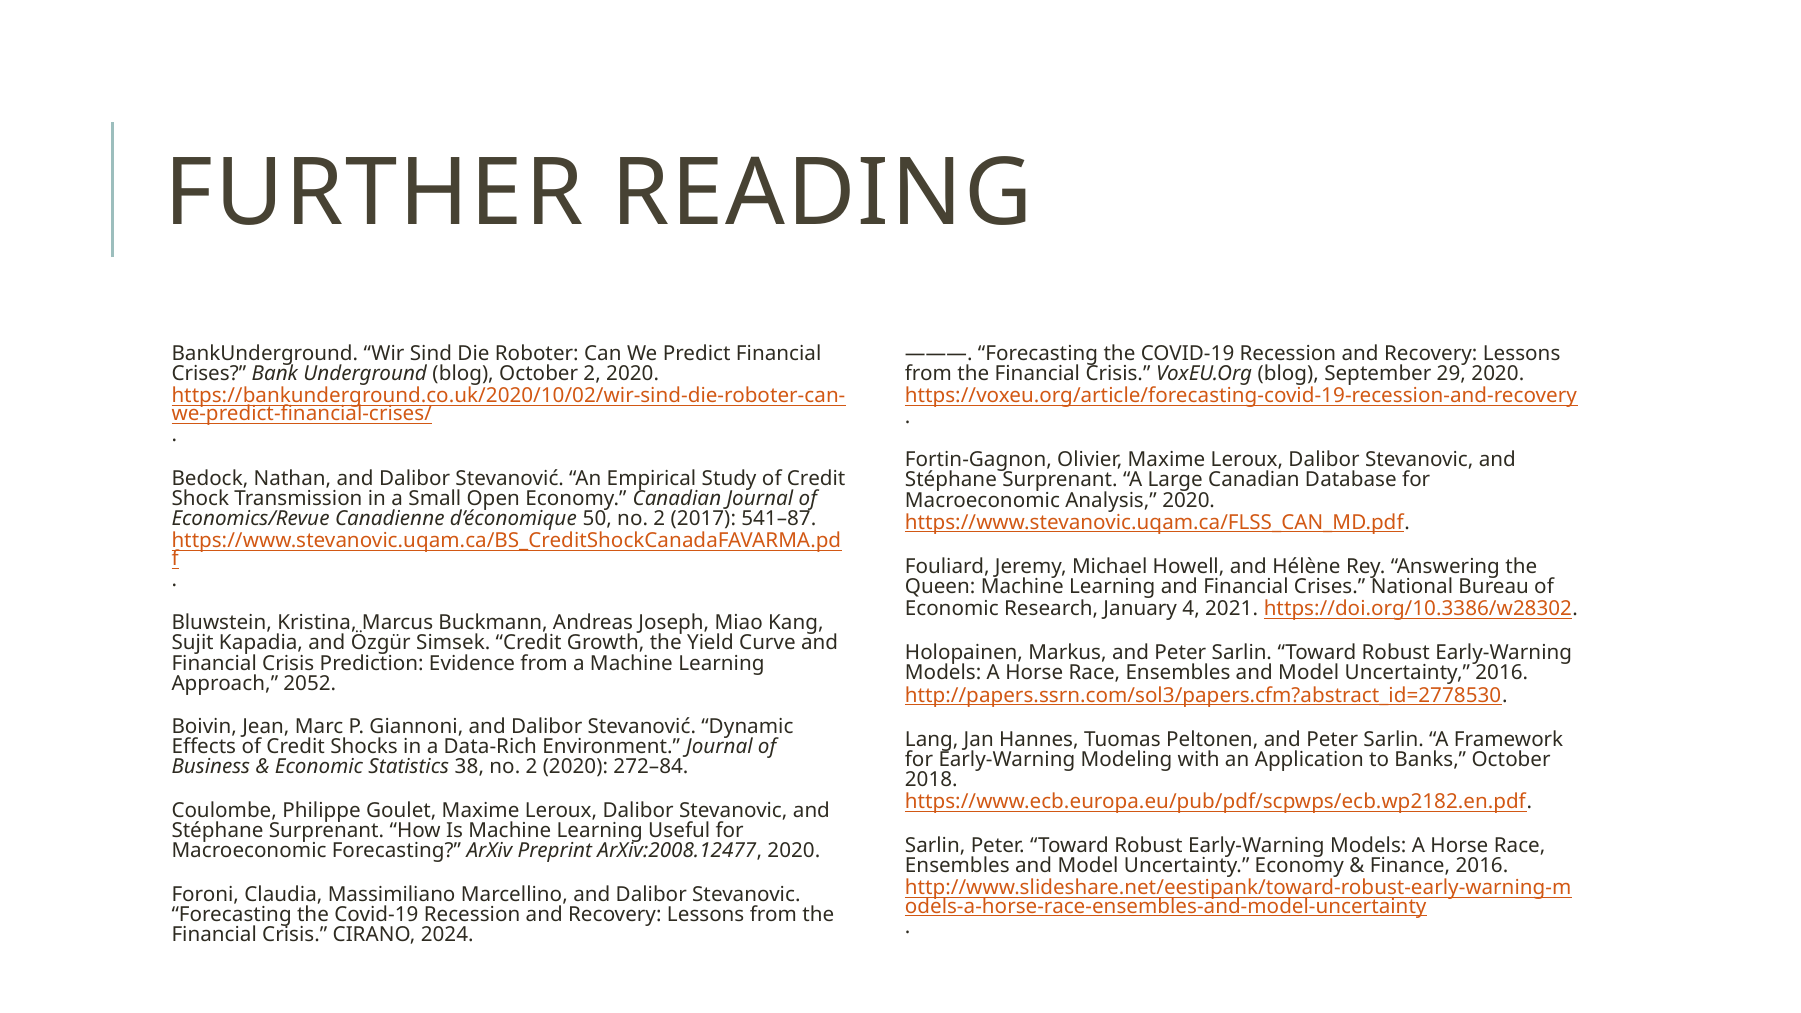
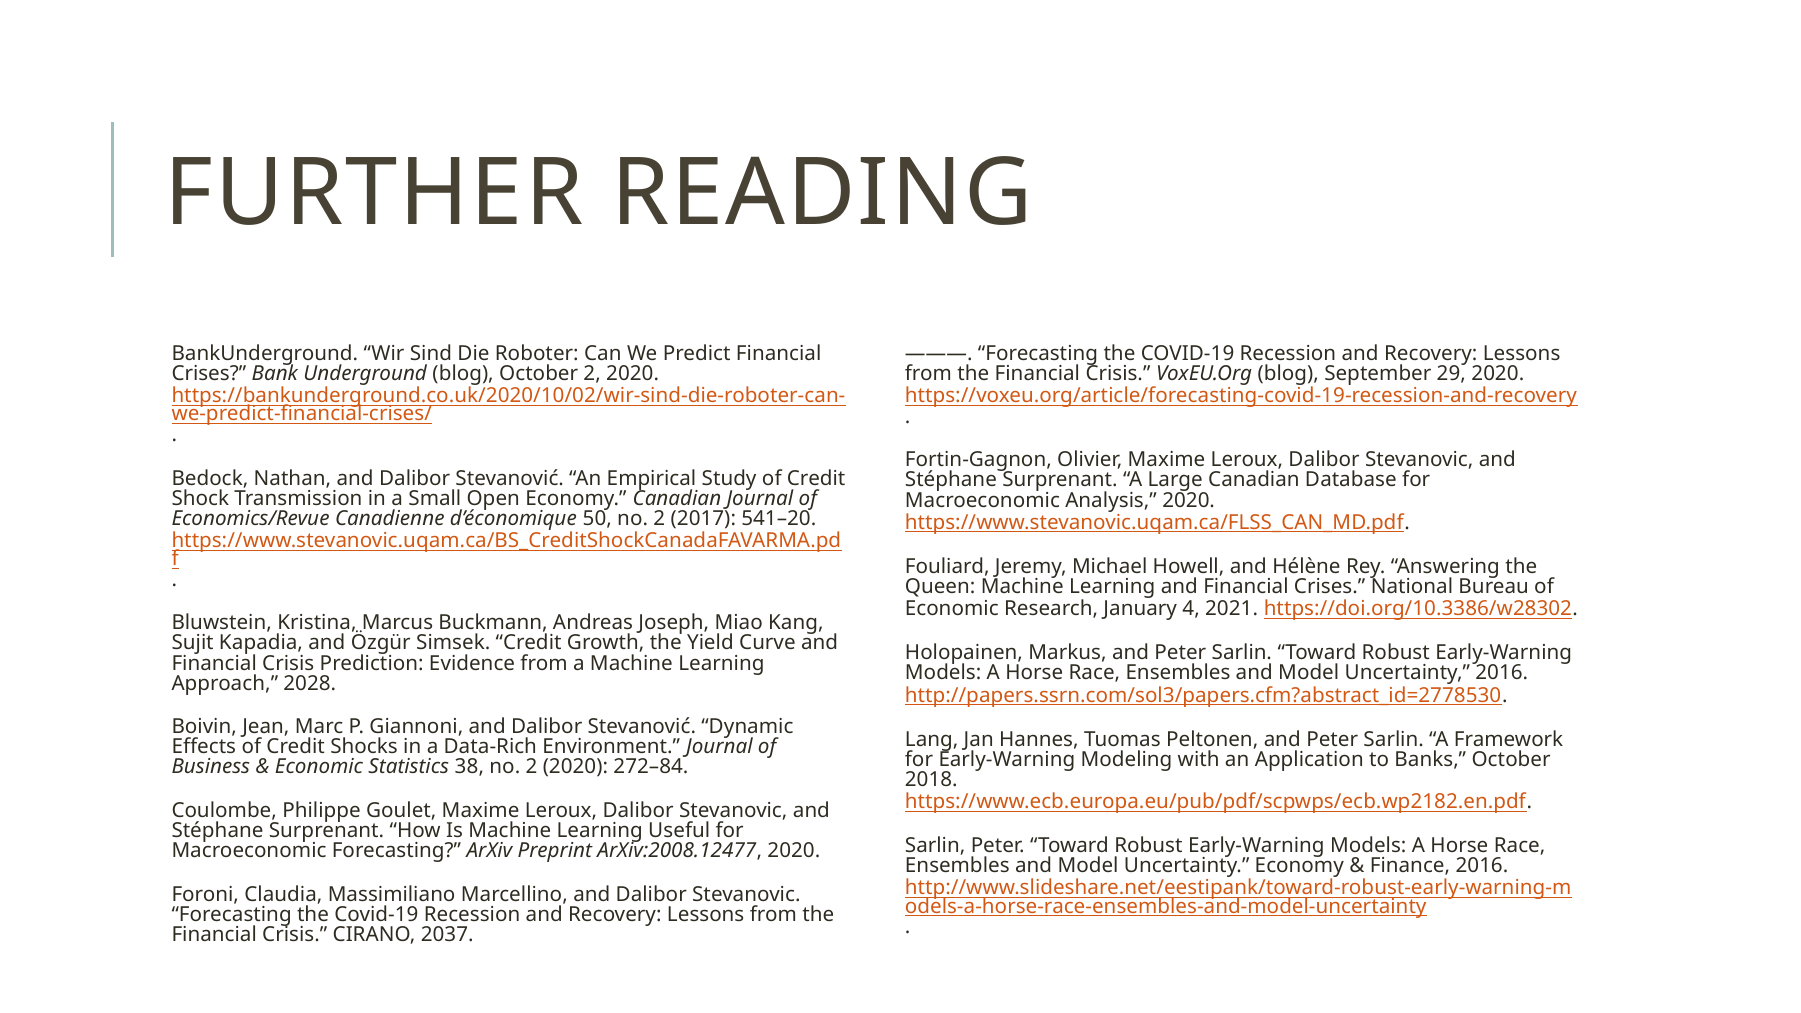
541–87: 541–87 -> 541–20
2052: 2052 -> 2028
2024: 2024 -> 2037
